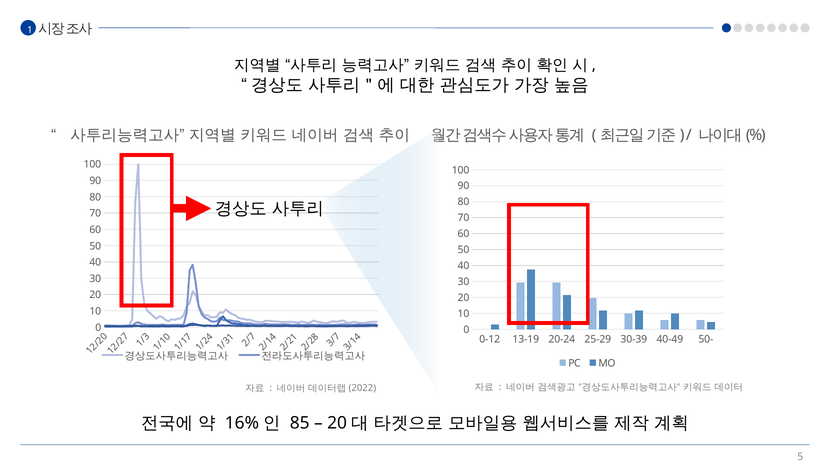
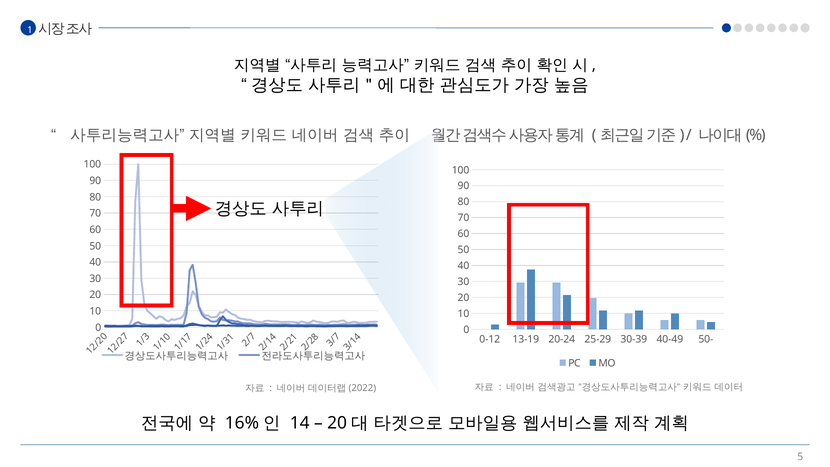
85: 85 -> 14
